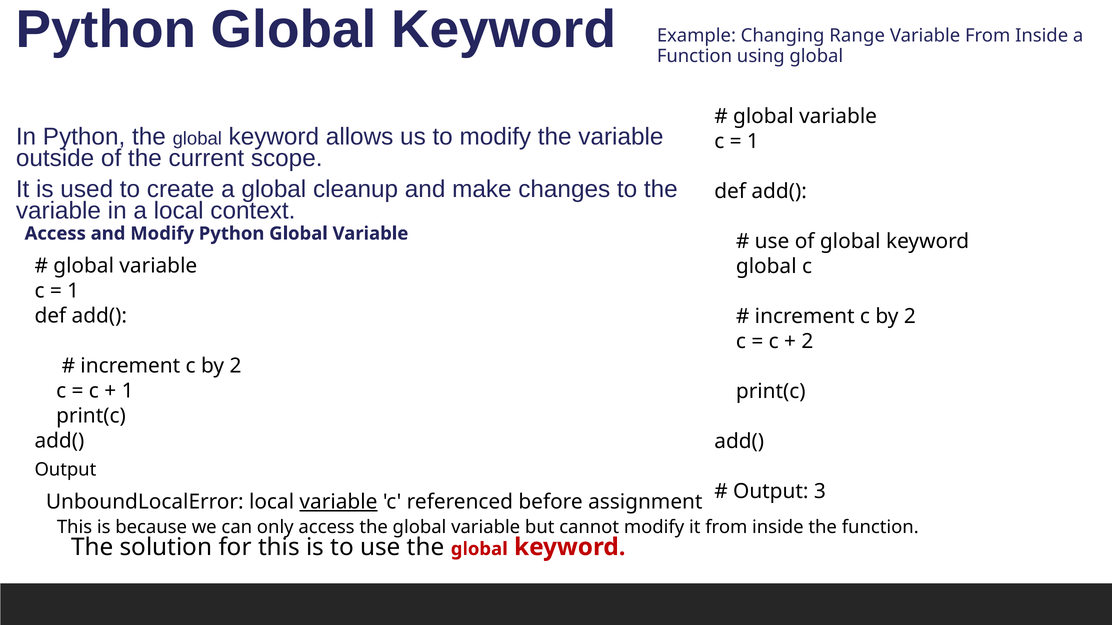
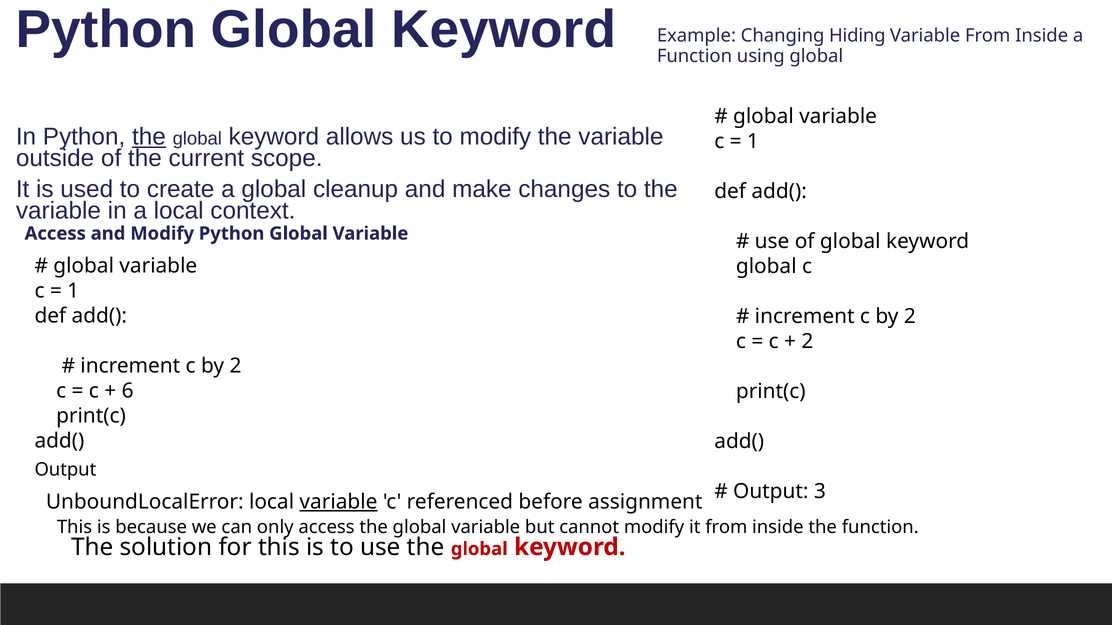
Range: Range -> Hiding
the at (149, 137) underline: none -> present
1 at (128, 391): 1 -> 6
